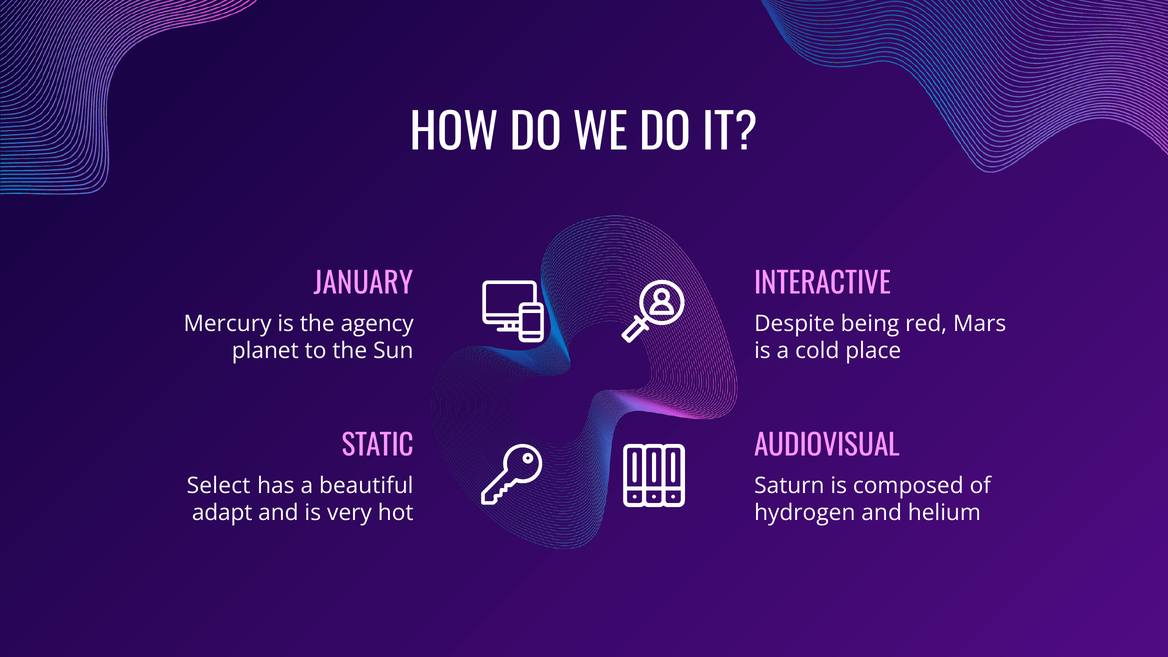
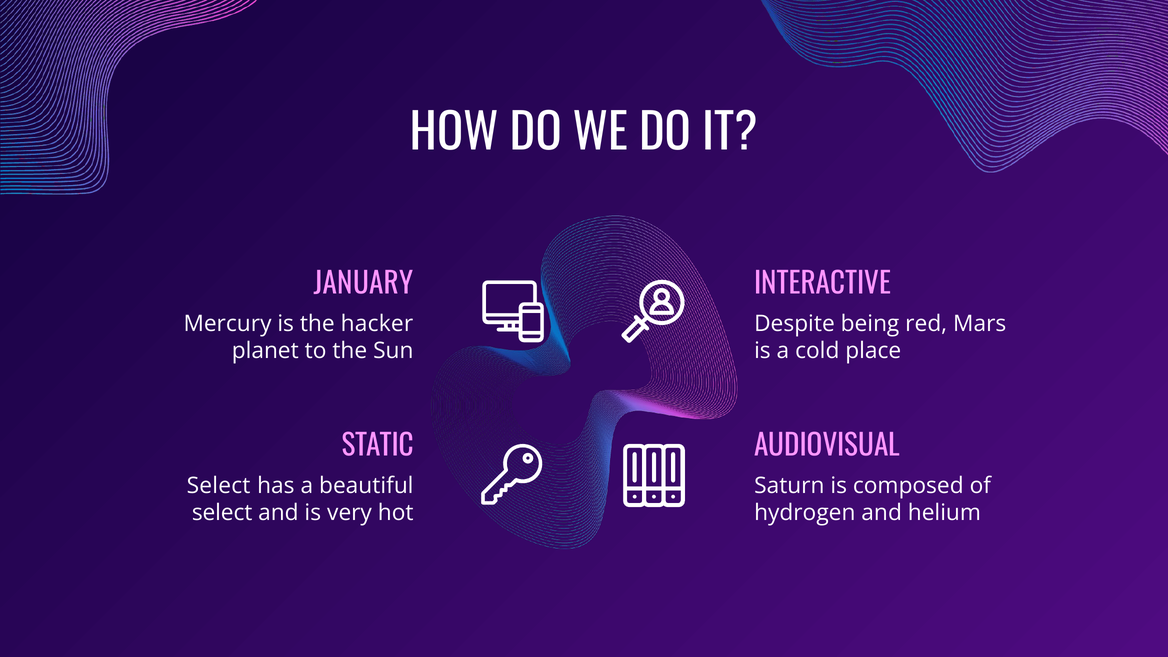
agency: agency -> hacker
adapt at (222, 513): adapt -> select
